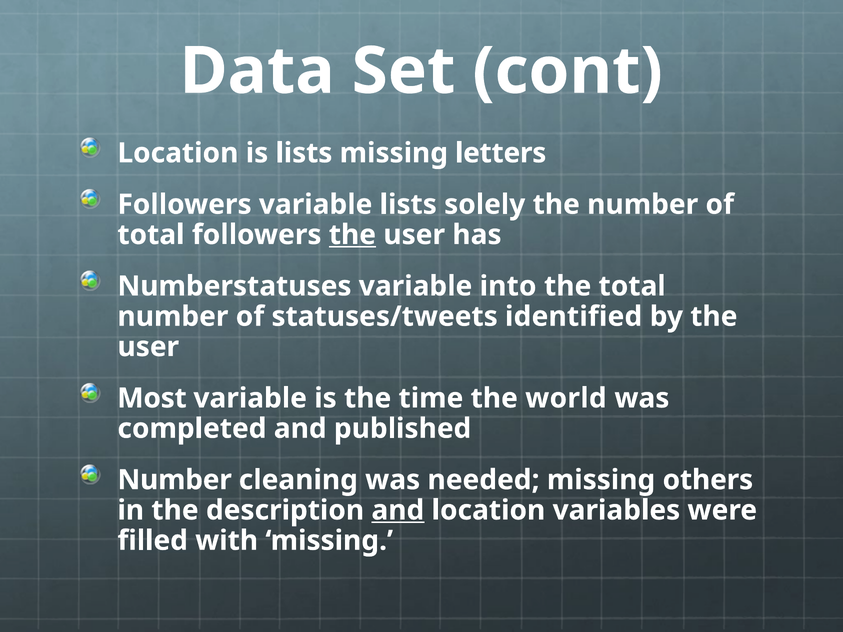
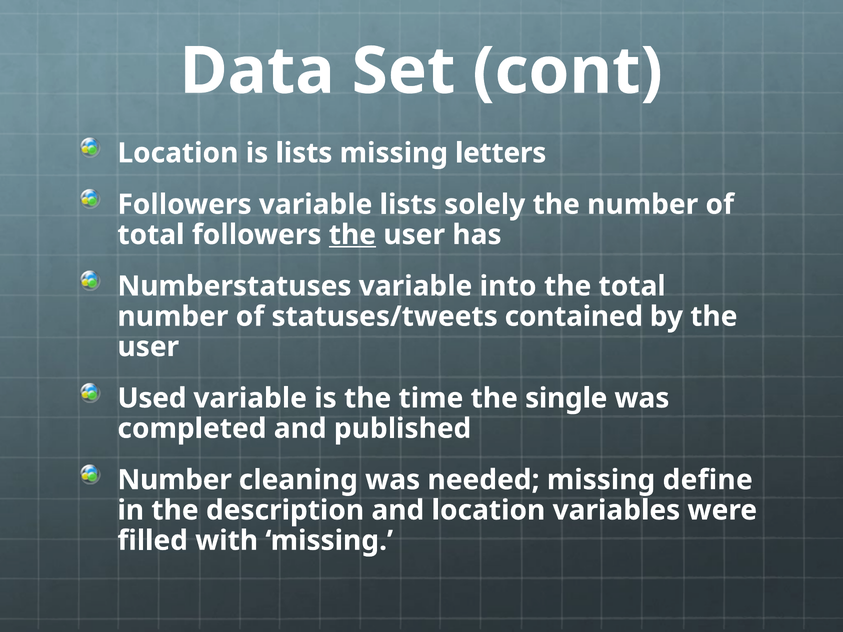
identified: identified -> contained
Most: Most -> Used
world: world -> single
others: others -> define
and at (398, 510) underline: present -> none
